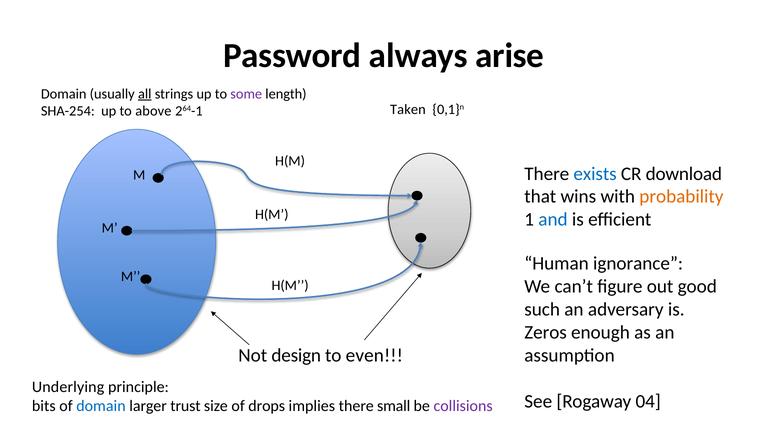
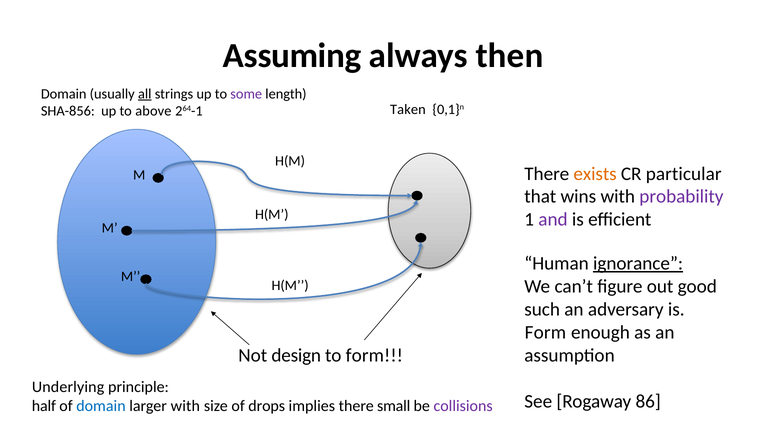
Password: Password -> Assuming
arise: arise -> then
SHA-254: SHA-254 -> SHA-856
exists colour: blue -> orange
download: download -> particular
probability colour: orange -> purple
and colour: blue -> purple
ignorance underline: none -> present
Zeros at (546, 333): Zeros -> Form
to even: even -> form
04: 04 -> 86
bits: bits -> half
larger trust: trust -> with
